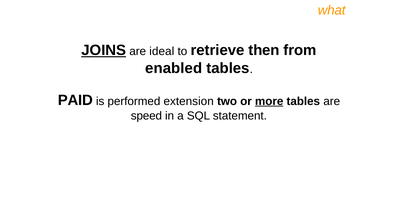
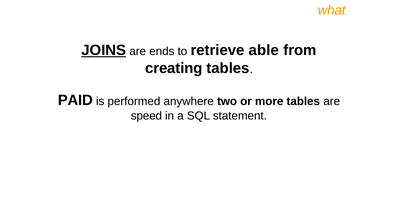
ideal: ideal -> ends
then: then -> able
enabled: enabled -> creating
extension: extension -> anywhere
more underline: present -> none
